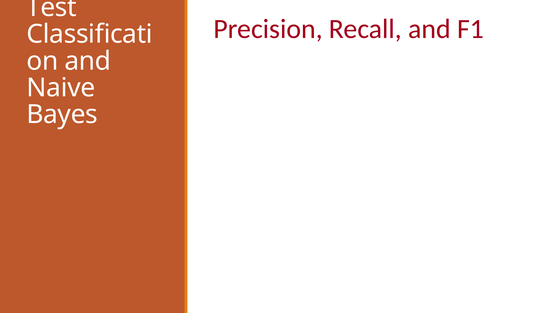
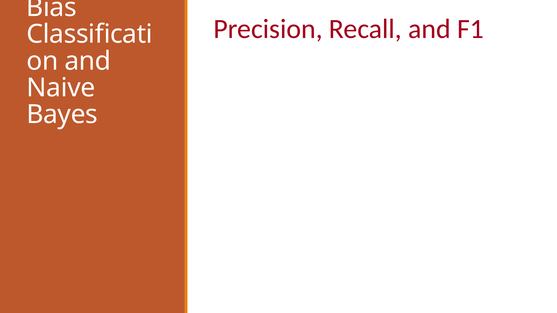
Test: Test -> Bias
